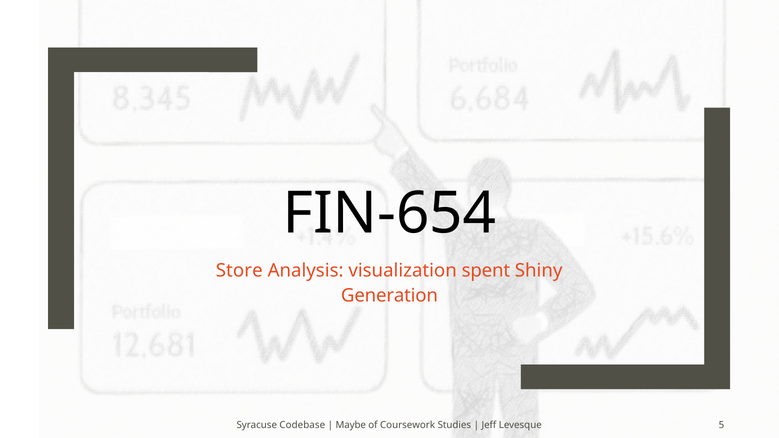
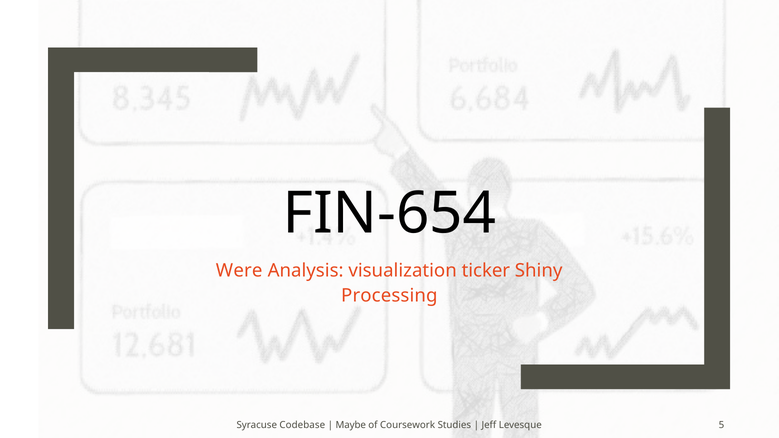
Store: Store -> Were
spent: spent -> ticker
Generation: Generation -> Processing
